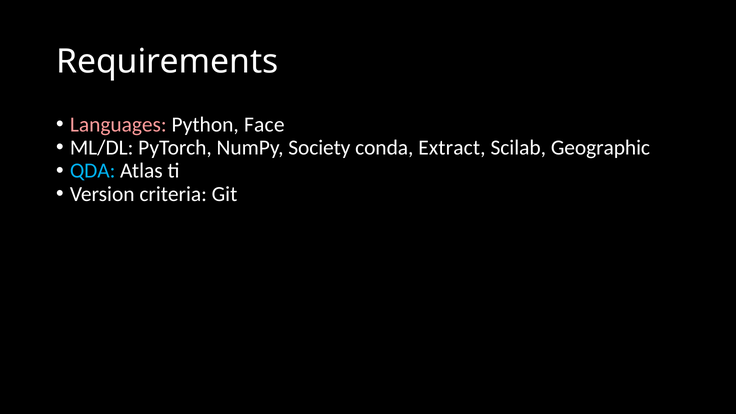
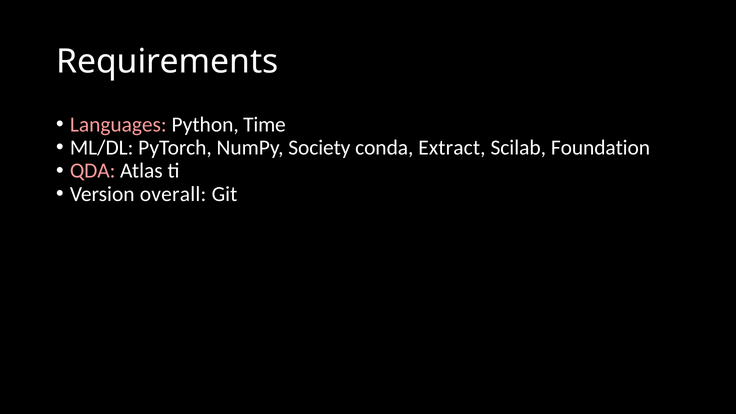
Face: Face -> Time
Geographic: Geographic -> Foundation
QDA colour: light blue -> pink
criteria: criteria -> overall
